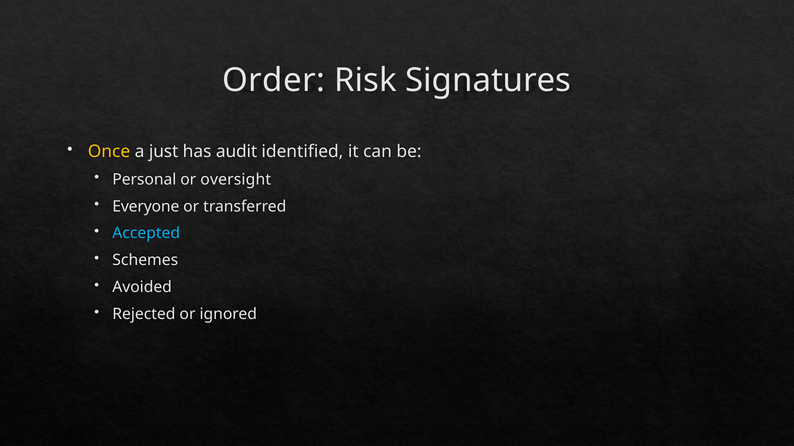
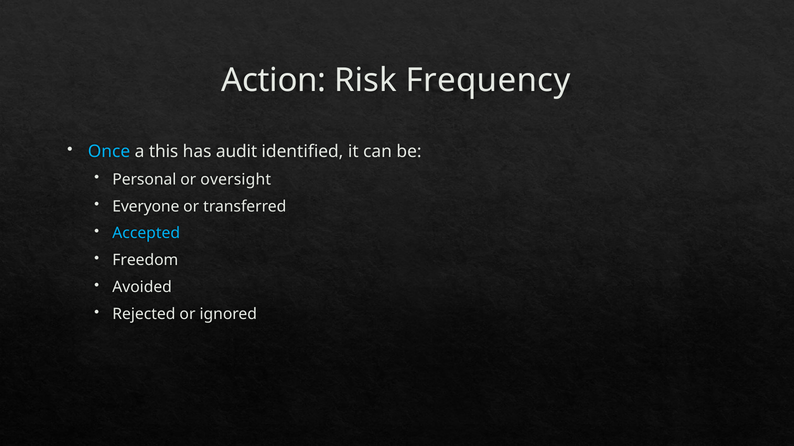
Order: Order -> Action
Signatures: Signatures -> Frequency
Once colour: yellow -> light blue
just: just -> this
Schemes: Schemes -> Freedom
